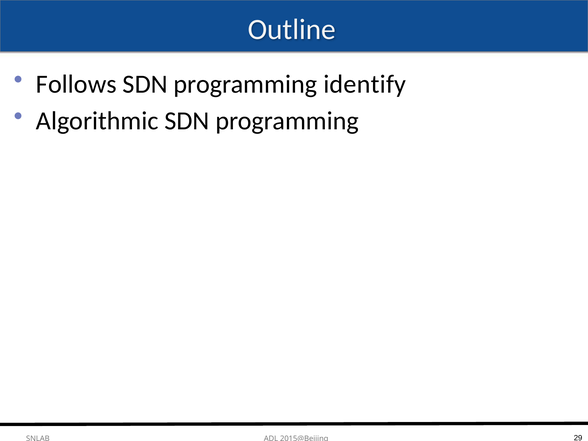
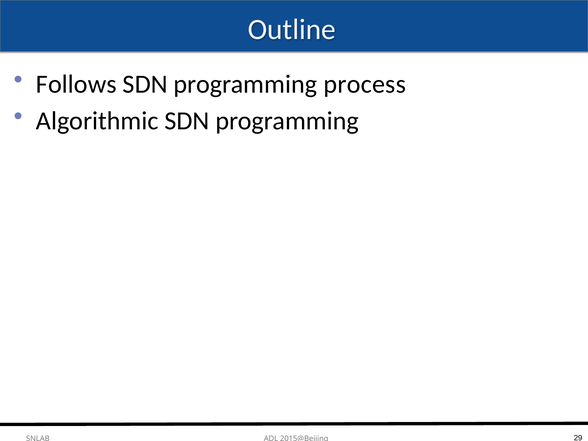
identify: identify -> process
